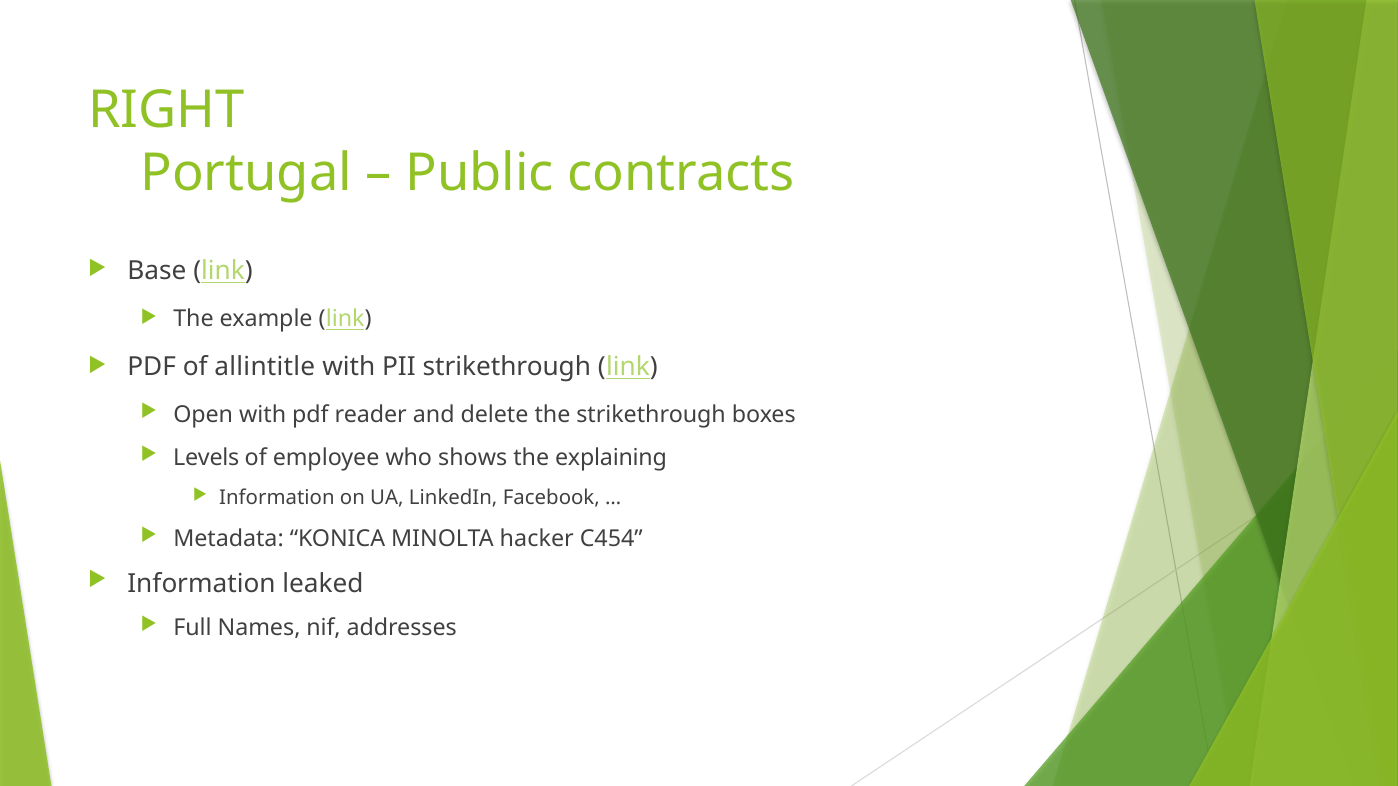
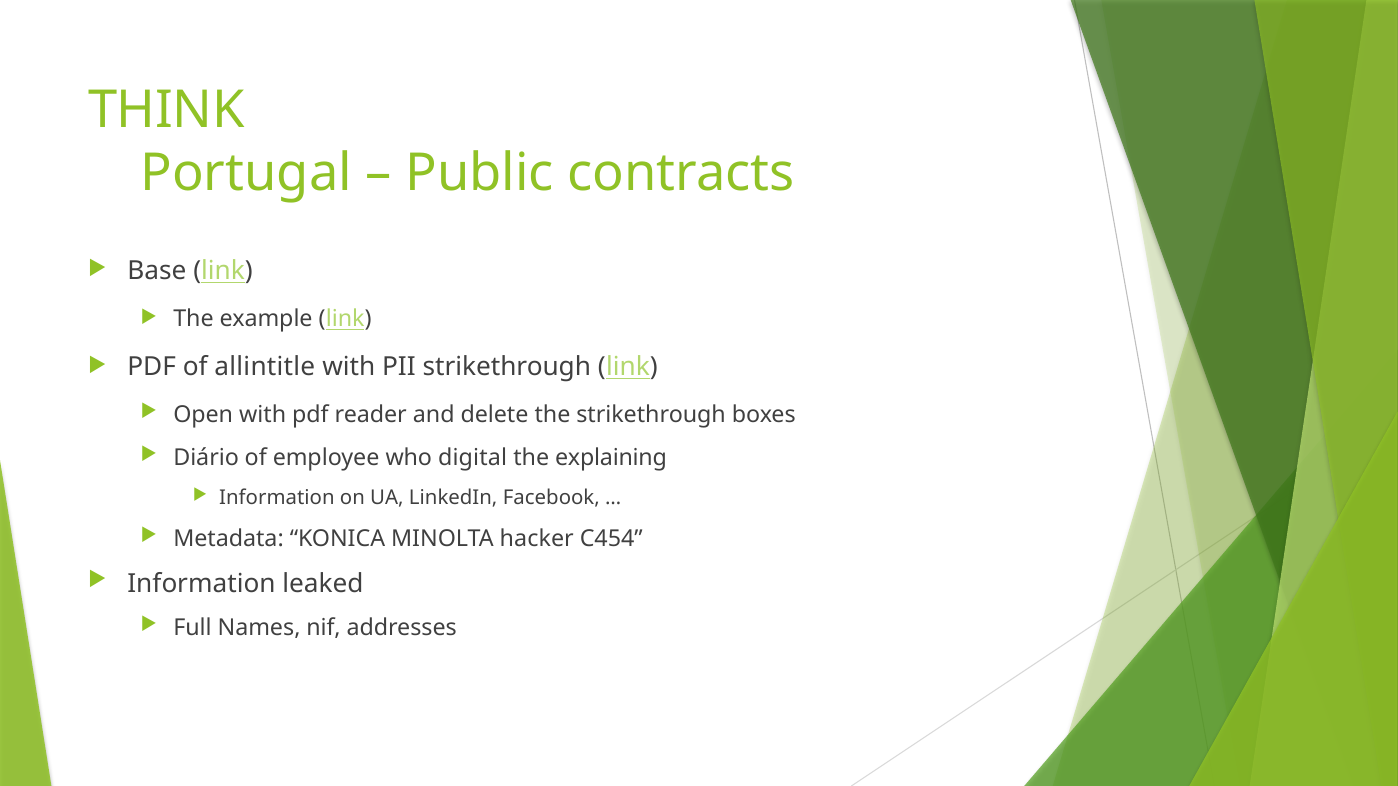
RIGHT: RIGHT -> THINK
Levels: Levels -> Diário
shows: shows -> digital
